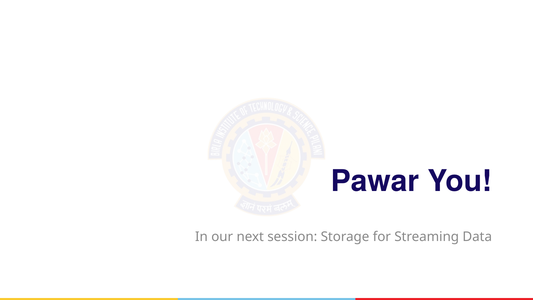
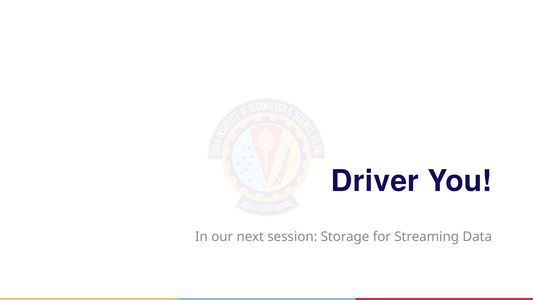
Pawar: Pawar -> Driver
